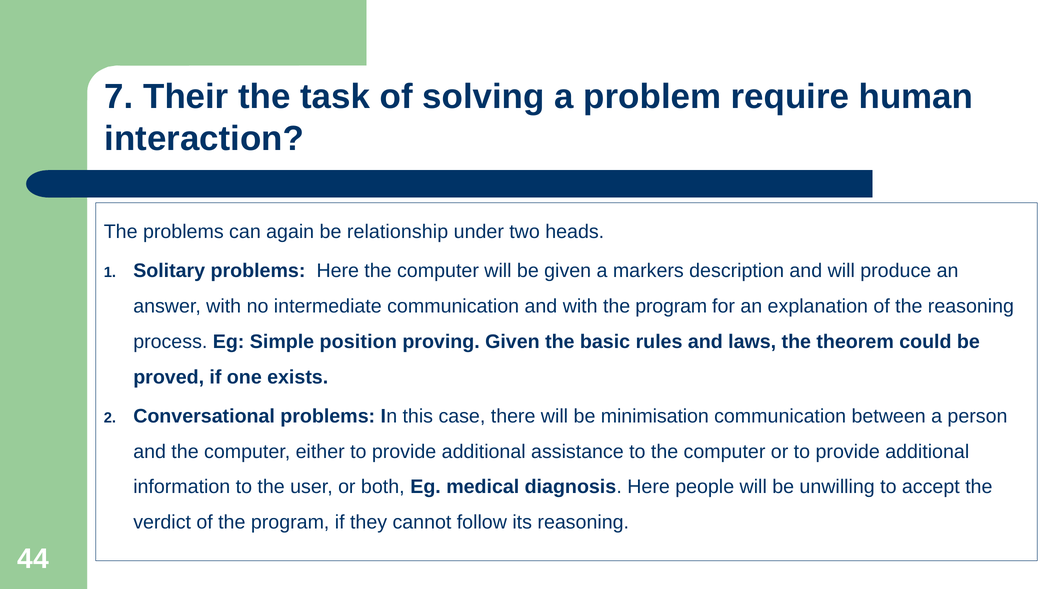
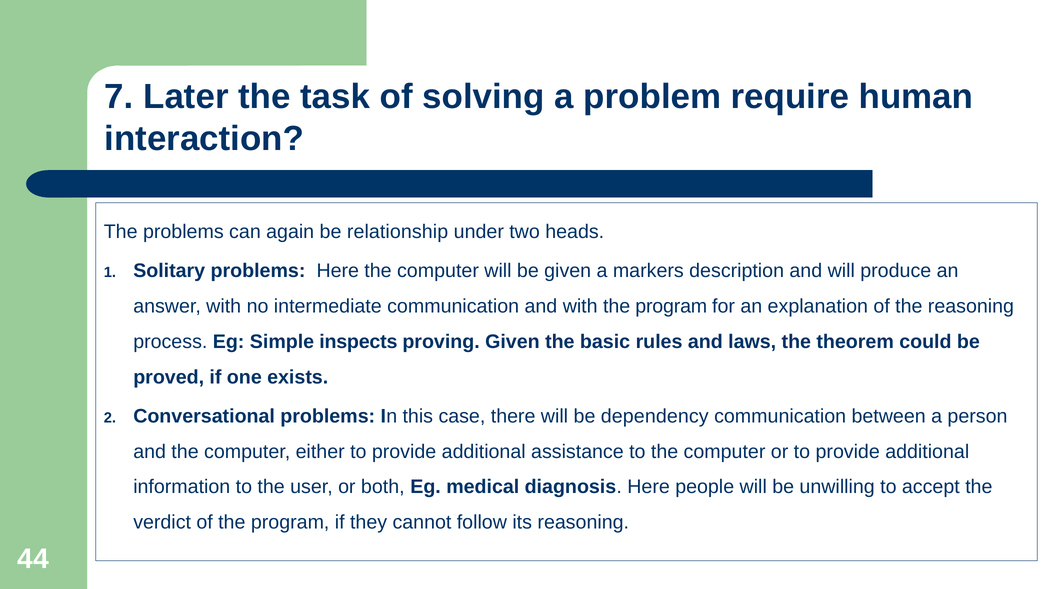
Their: Their -> Later
position: position -> inspects
minimisation: minimisation -> dependency
